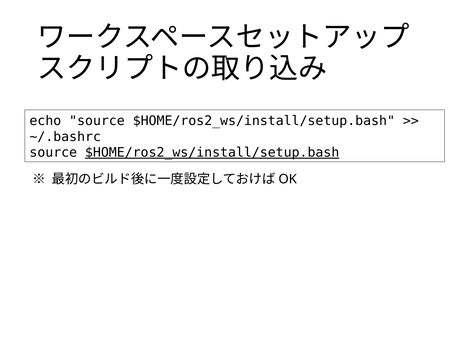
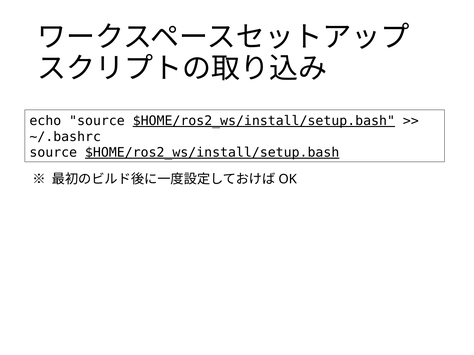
$HOME/ros2_ws/install/setup.bash at (264, 121) underline: none -> present
